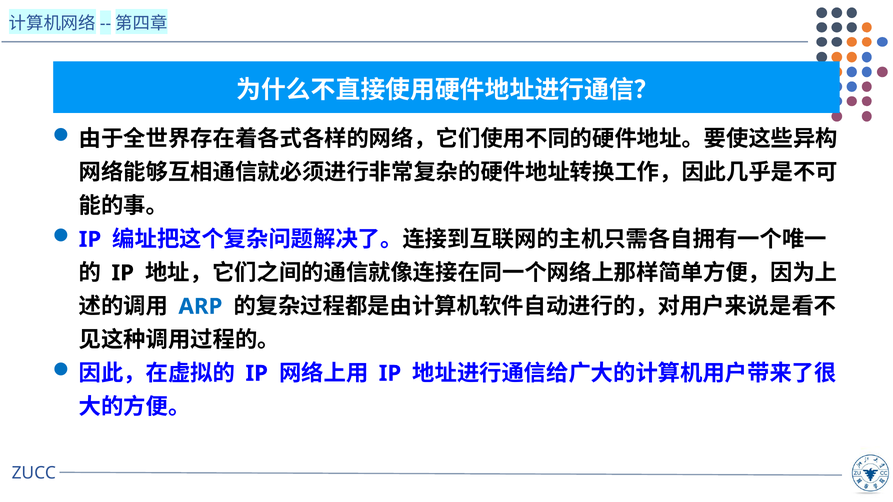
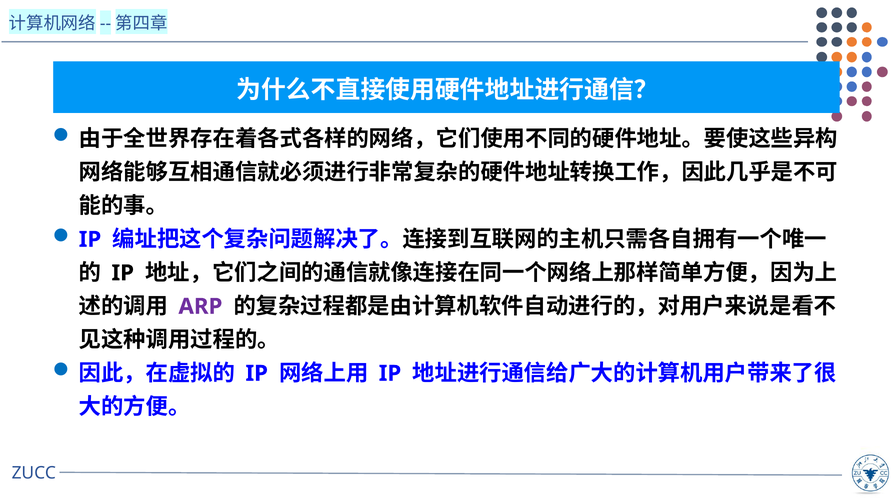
ARP colour: blue -> purple
